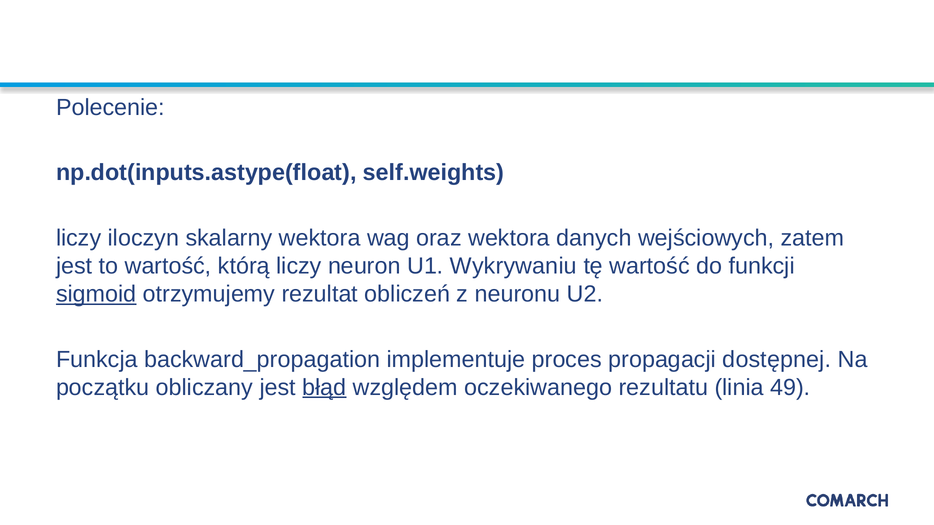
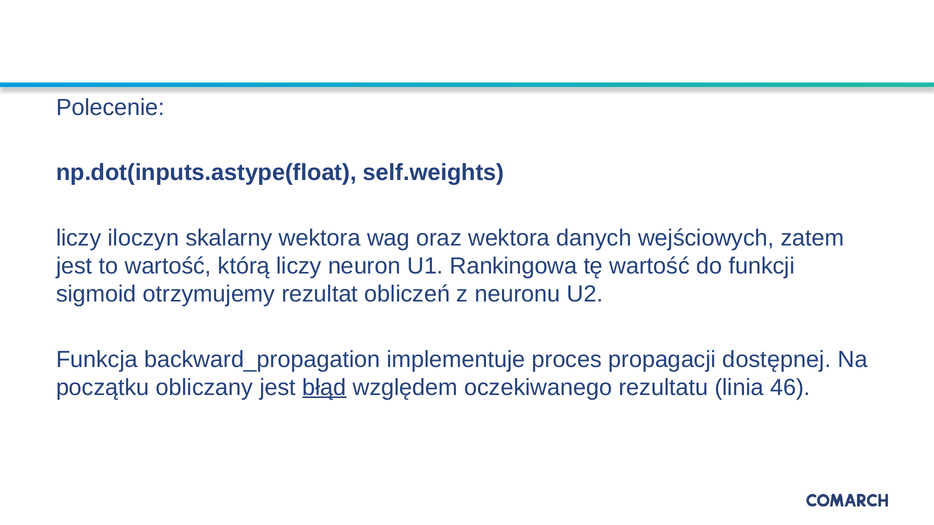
Wykrywaniu: Wykrywaniu -> Rankingowa
sigmoid underline: present -> none
49: 49 -> 46
